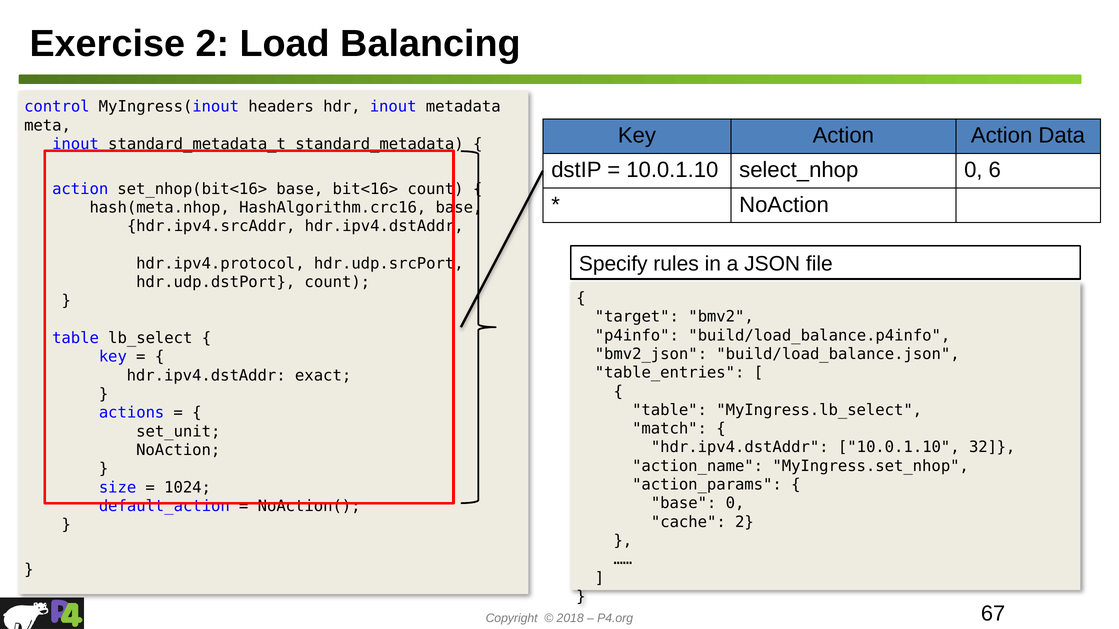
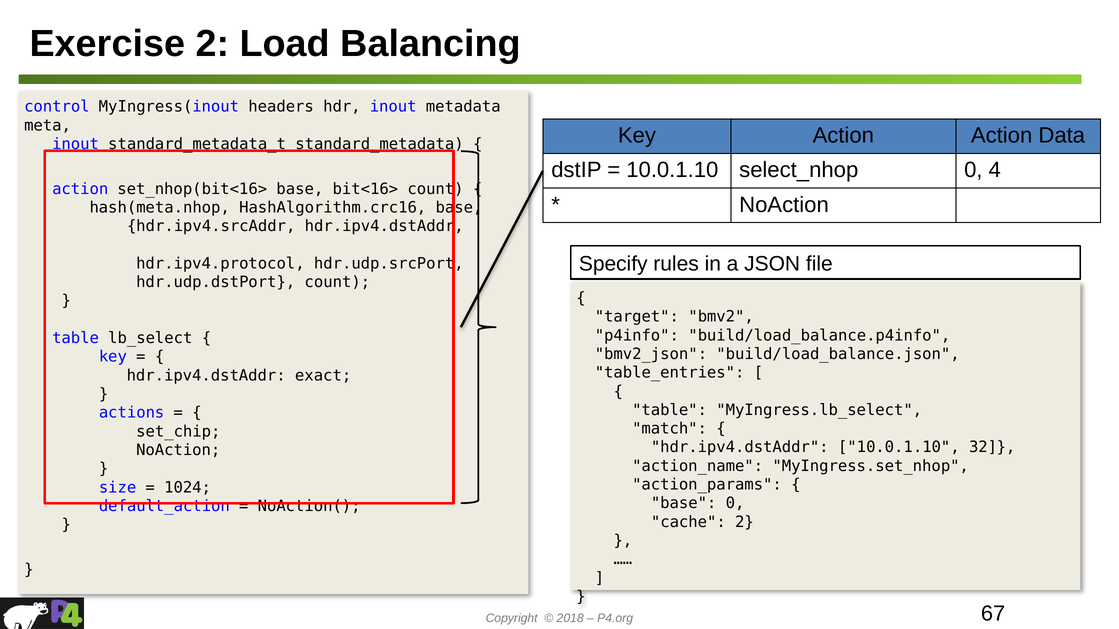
6: 6 -> 4
set_unit: set_unit -> set_chip
